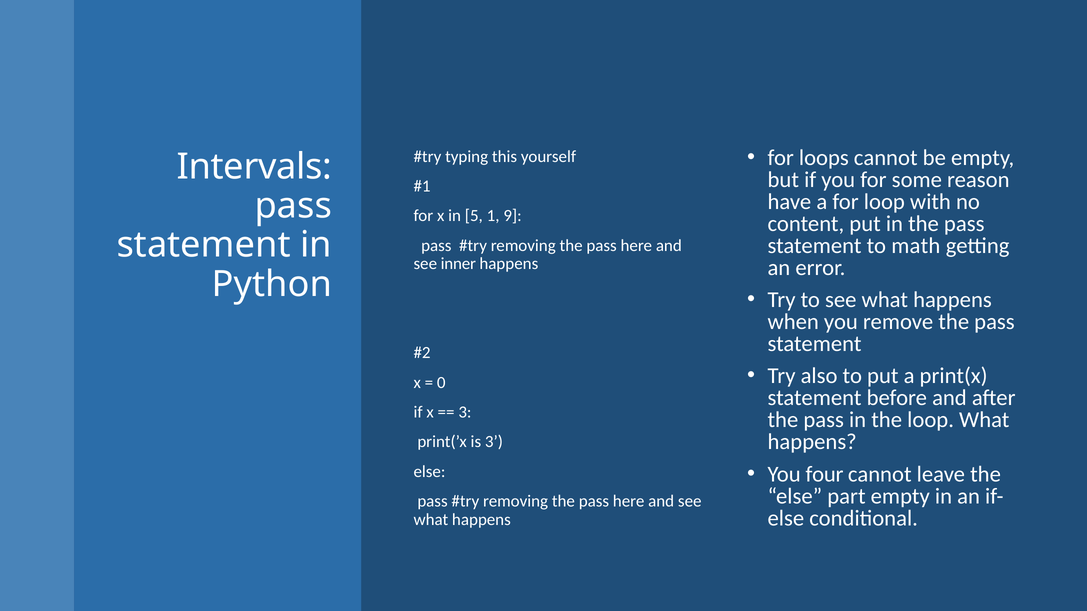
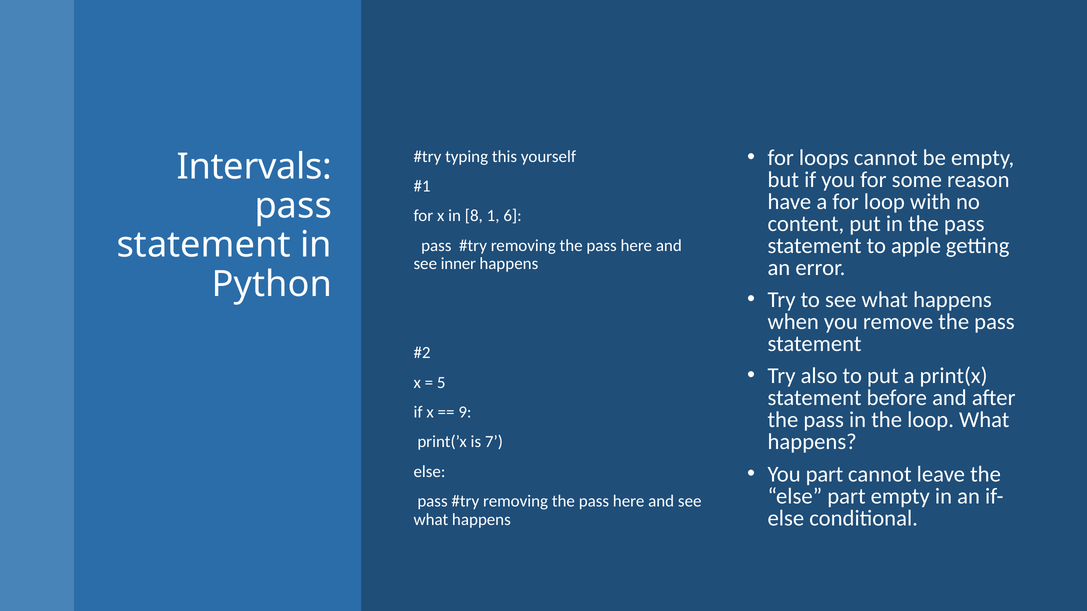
5: 5 -> 8
9: 9 -> 6
math: math -> apple
0: 0 -> 5
3 at (465, 412): 3 -> 9
is 3: 3 -> 7
You four: four -> part
